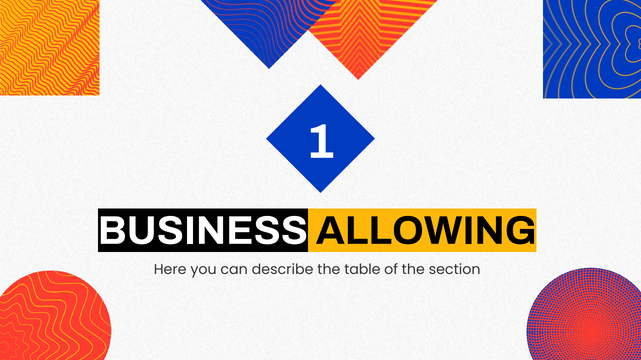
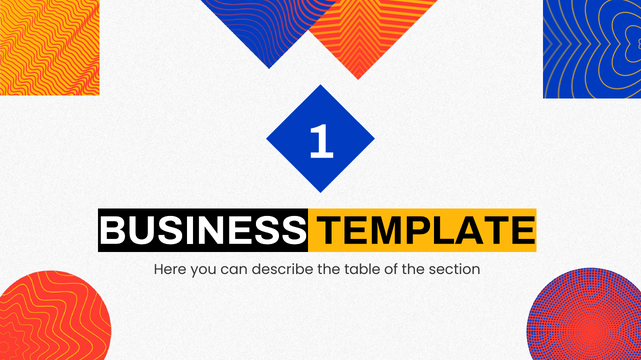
ALLOWING: ALLOWING -> TEMPLATE
